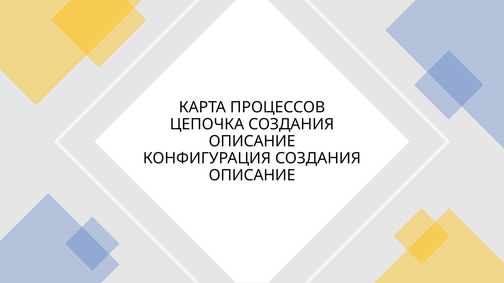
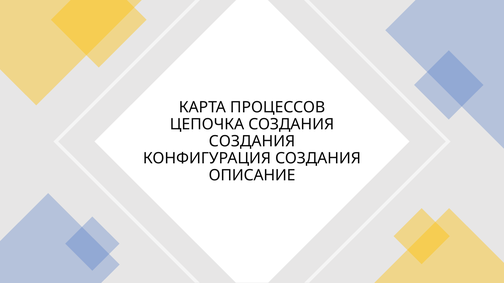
ОПИСАНИЕ at (252, 142): ОПИСАНИЕ -> СОЗДАНИЯ
